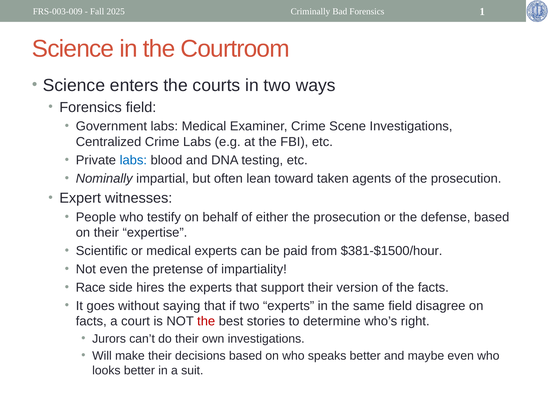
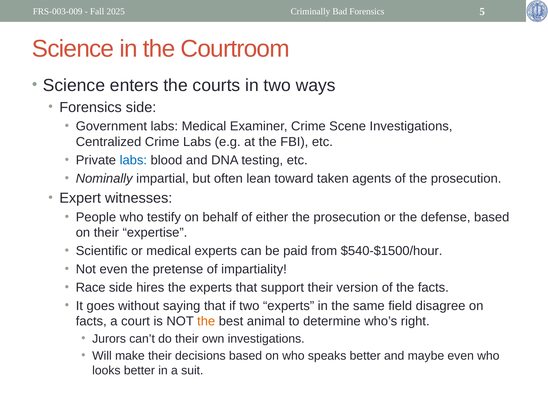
1: 1 -> 5
Forensics field: field -> side
$381-$1500/hour: $381-$1500/hour -> $540-$1500/hour
the at (206, 321) colour: red -> orange
stories: stories -> animal
